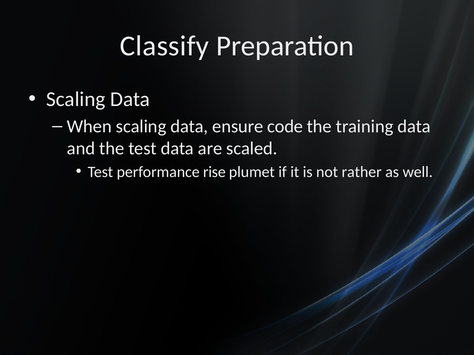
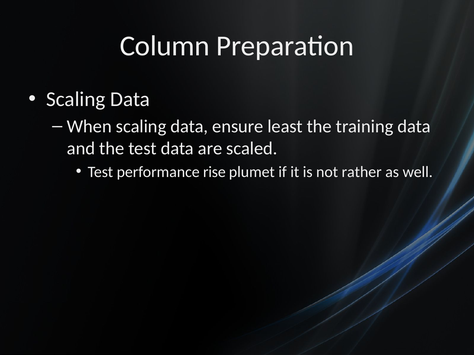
Classify: Classify -> Column
code: code -> least
